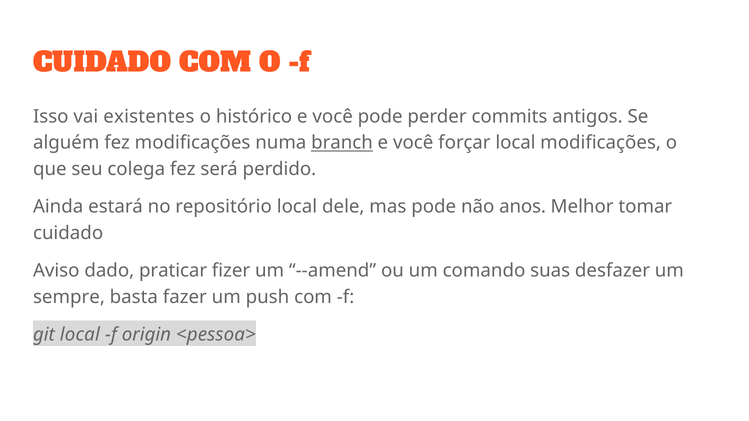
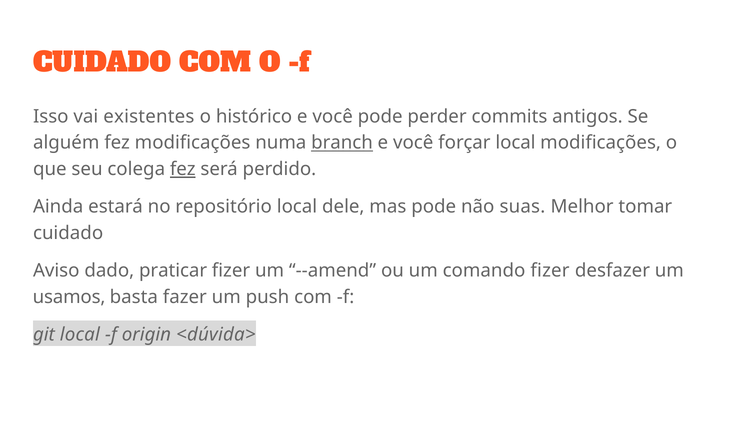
fez at (183, 169) underline: none -> present
anos: anos -> suas
comando suas: suas -> fizer
sempre: sempre -> usamos
<pessoa>: <pessoa> -> <dúvida>
